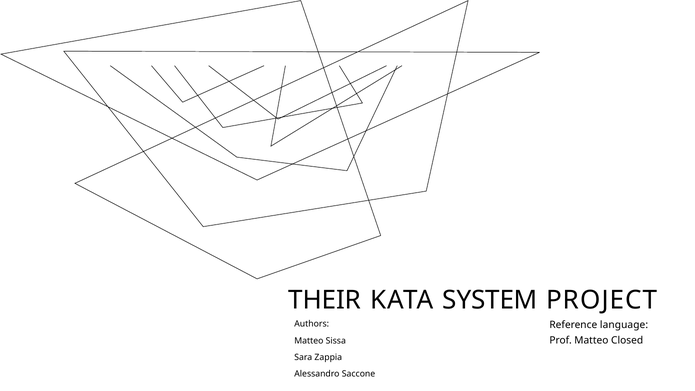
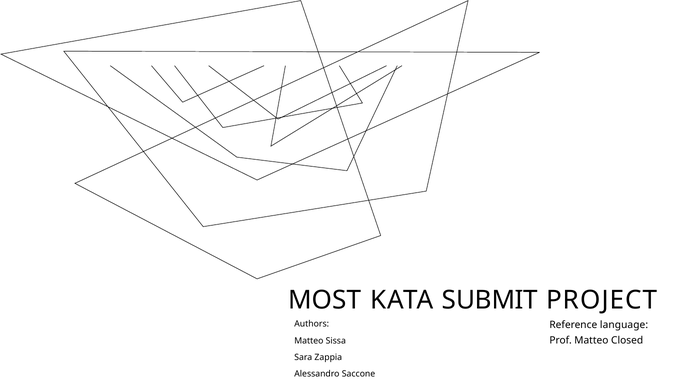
THEIR: THEIR -> MOST
SYSTEM: SYSTEM -> SUBMIT
